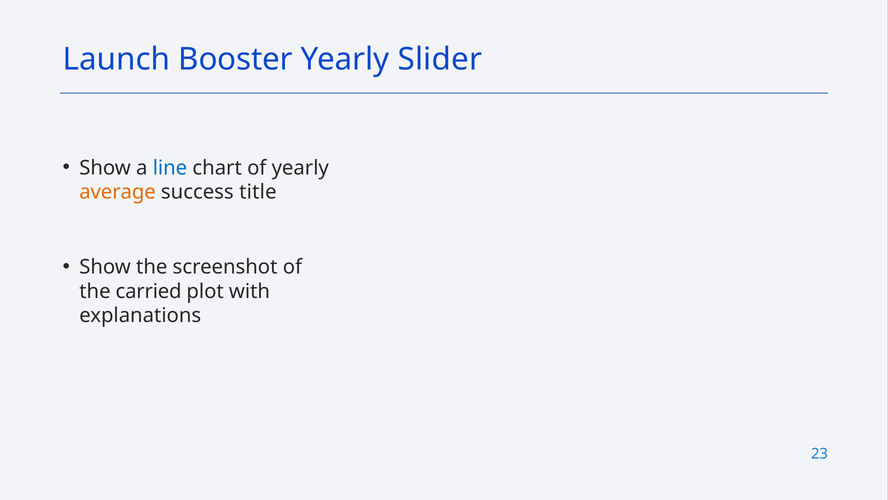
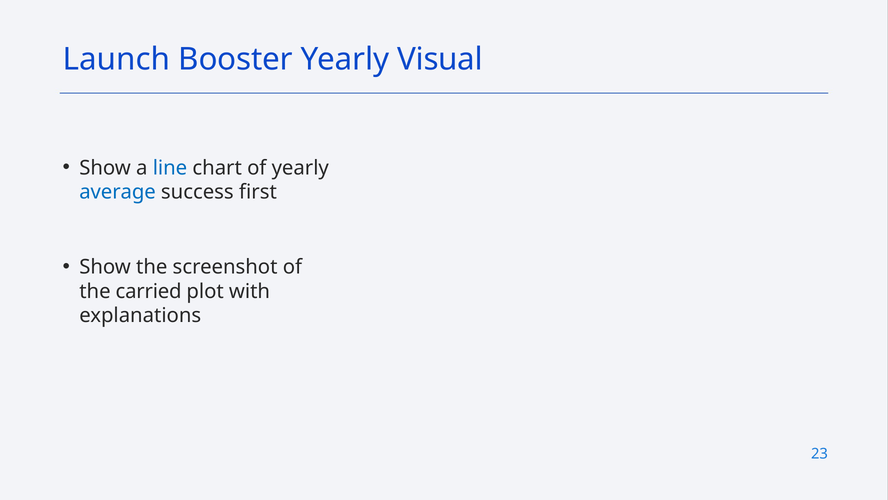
Slider: Slider -> Visual
average colour: orange -> blue
title: title -> first
